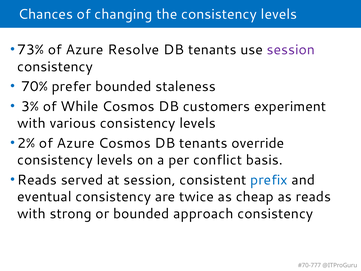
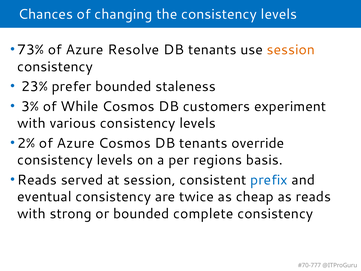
session at (291, 50) colour: purple -> orange
70%: 70% -> 23%
conflict: conflict -> regions
approach: approach -> complete
